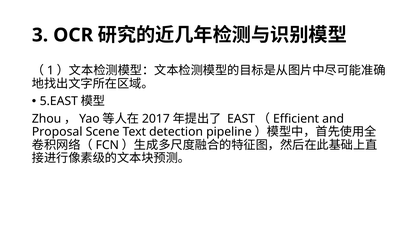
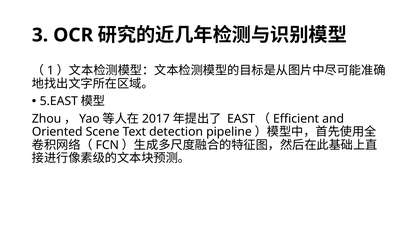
Proposal: Proposal -> Oriented
